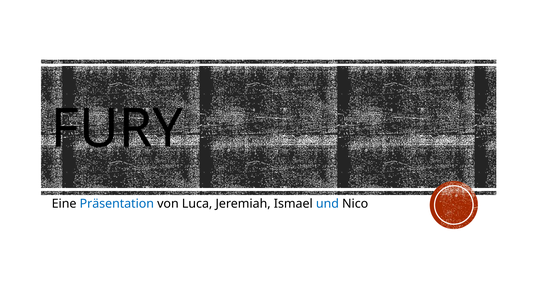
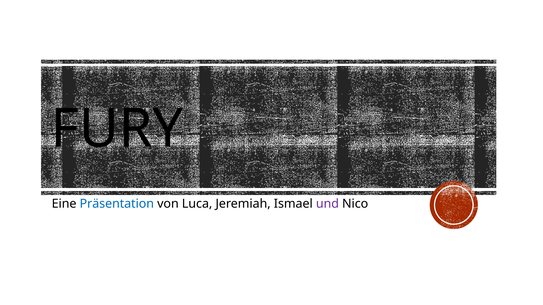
und colour: blue -> purple
